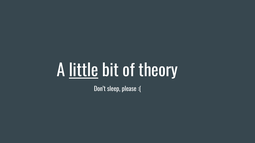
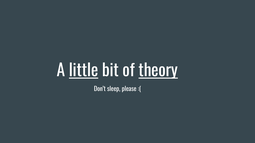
theory underline: none -> present
